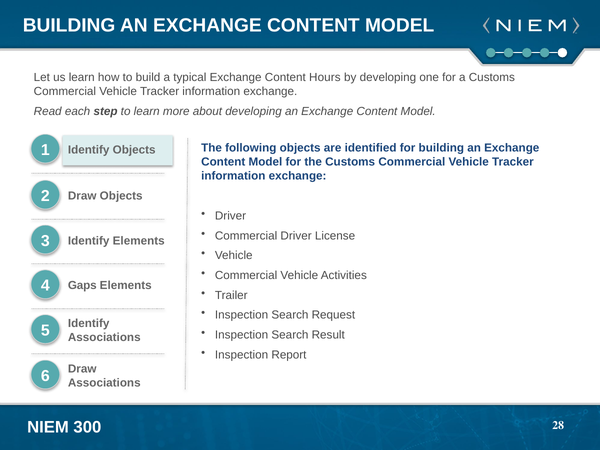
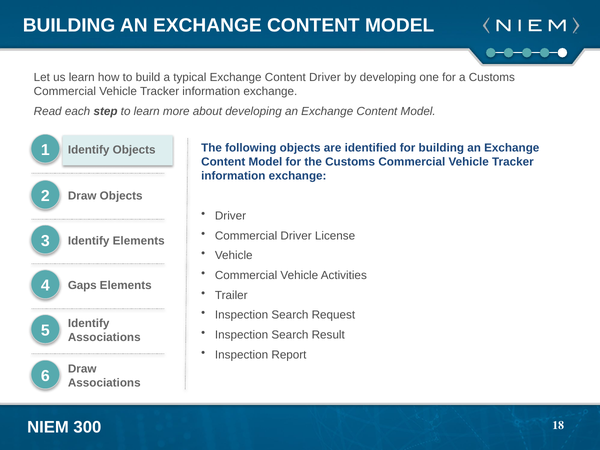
Content Hours: Hours -> Driver
28: 28 -> 18
